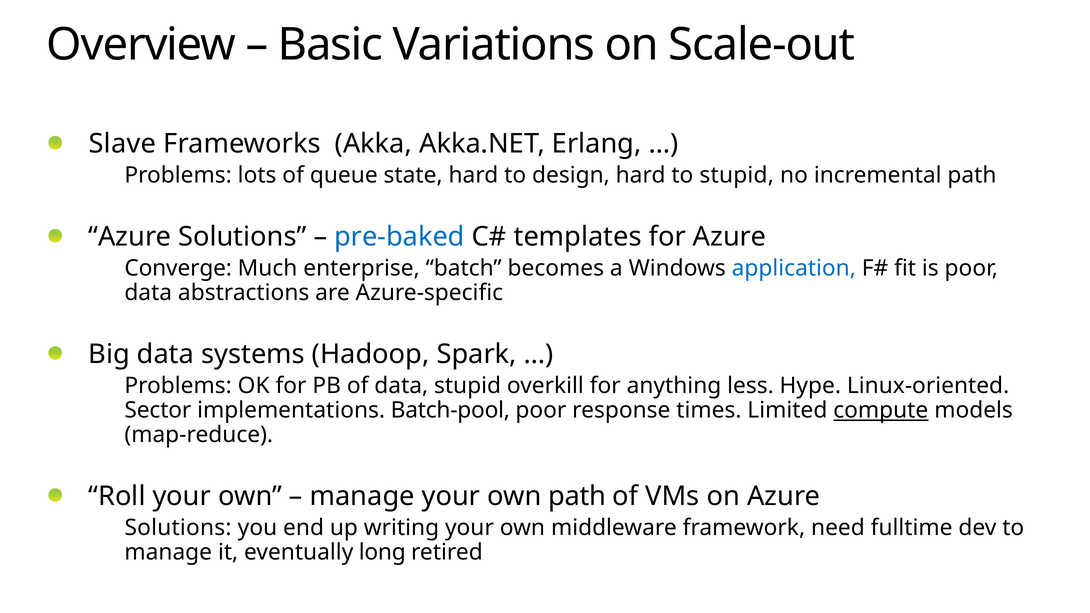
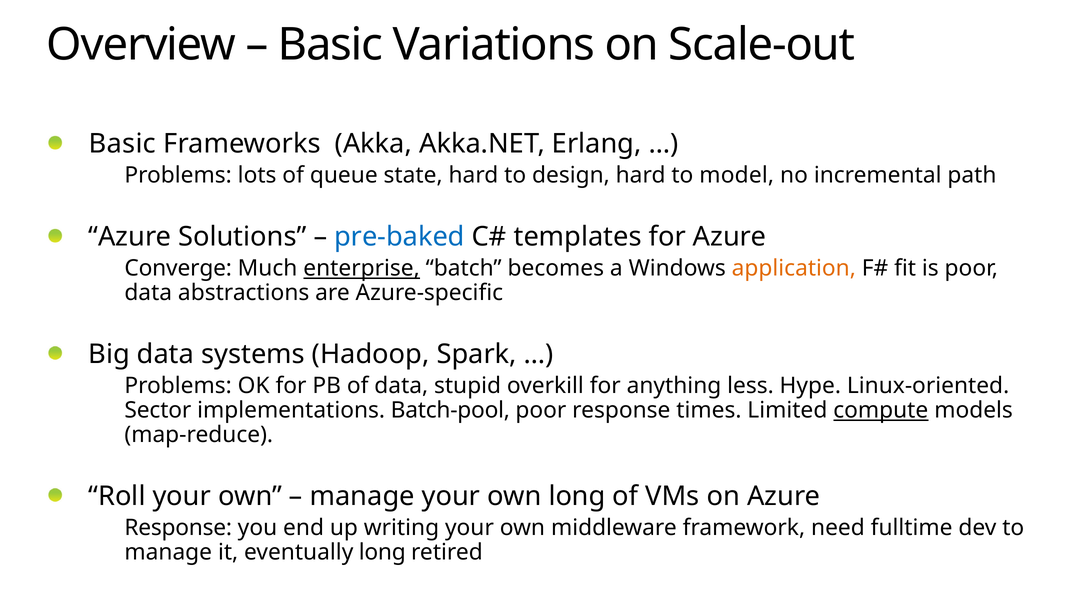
Slave at (122, 144): Slave -> Basic
to stupid: stupid -> model
enterprise underline: none -> present
application colour: blue -> orange
own path: path -> long
Solutions at (178, 528): Solutions -> Response
